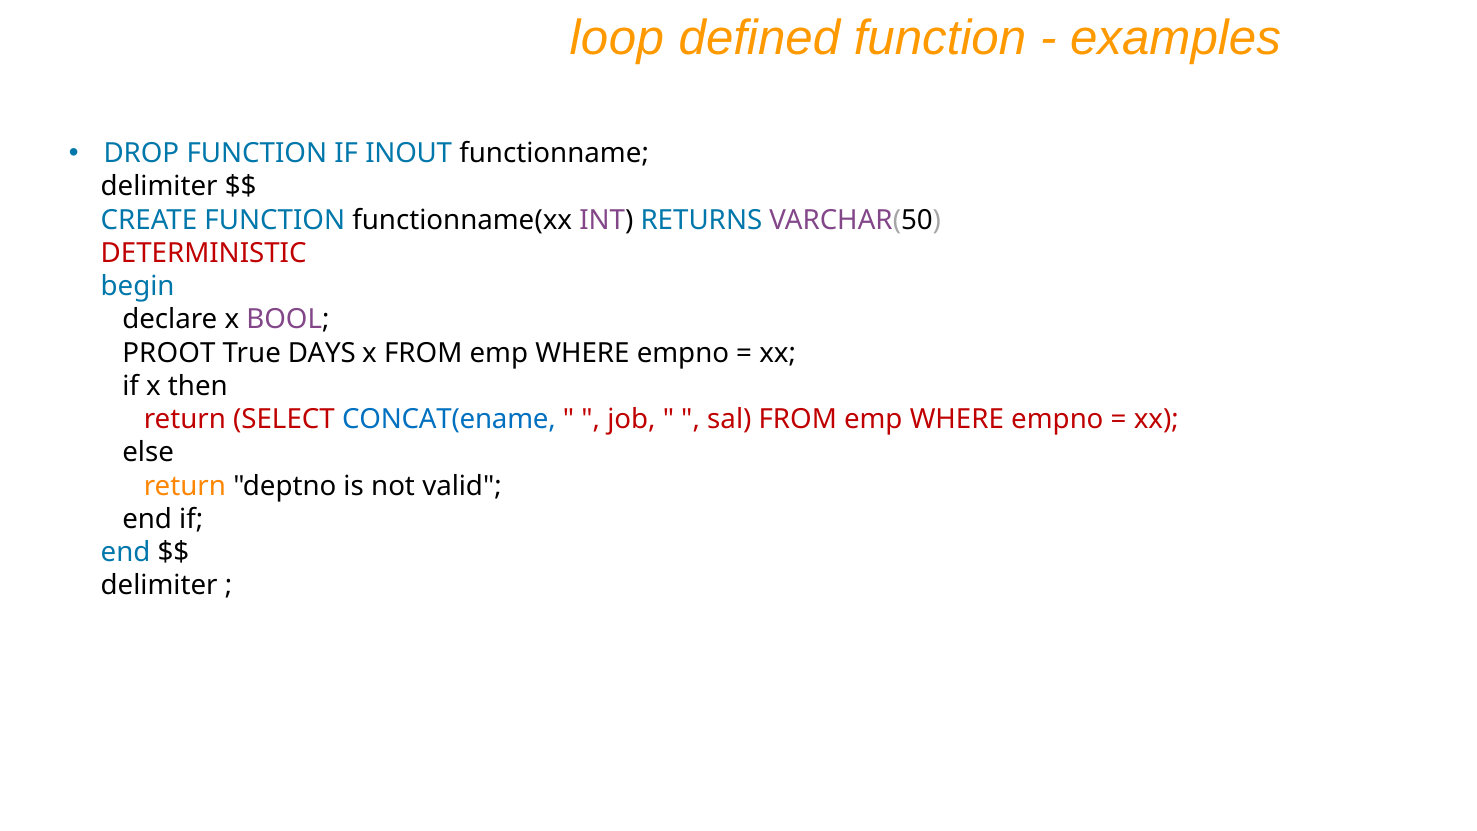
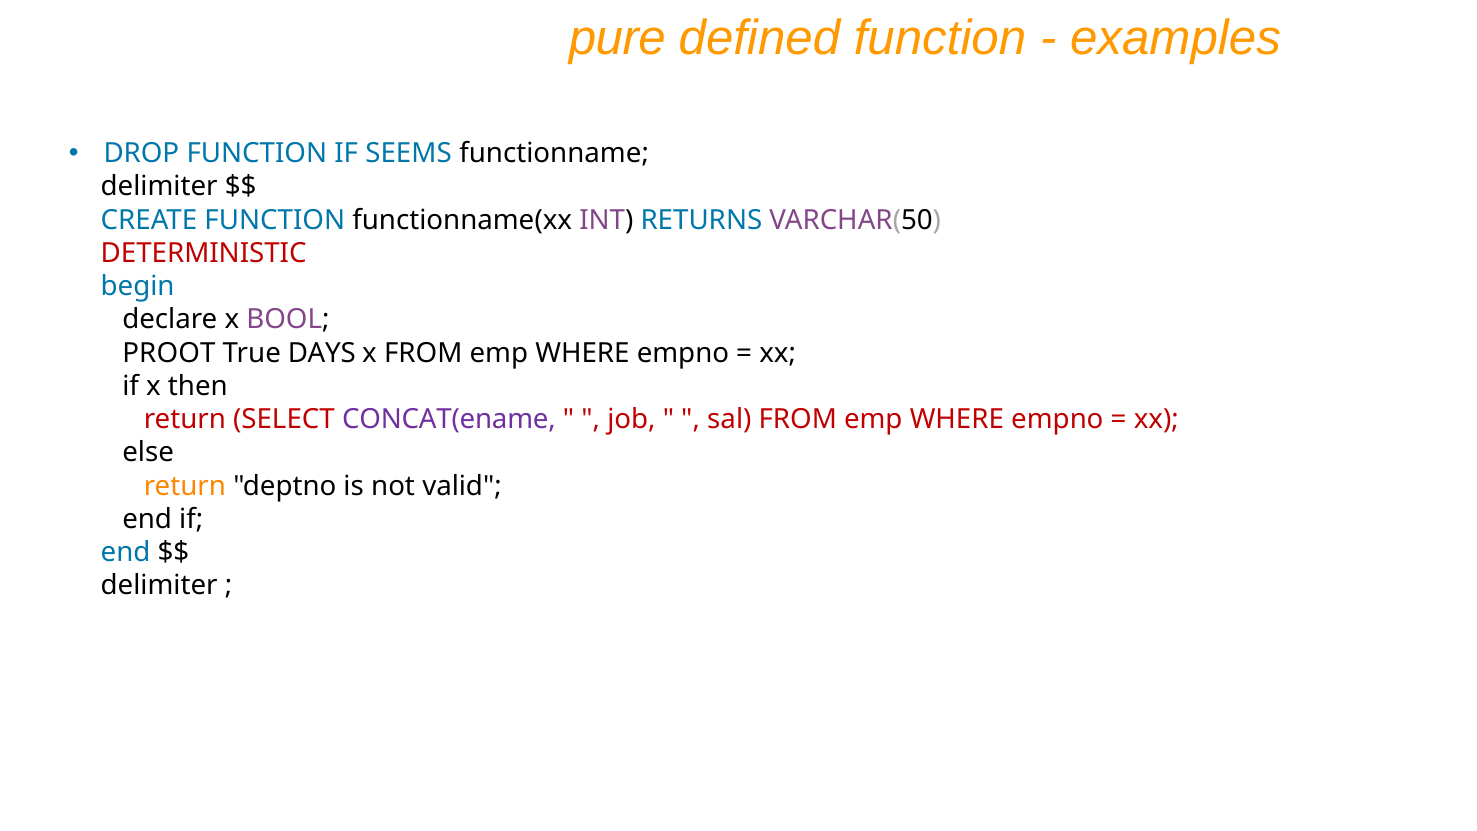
loop: loop -> pure
INOUT: INOUT -> SEEMS
CONCAT(ename colour: blue -> purple
